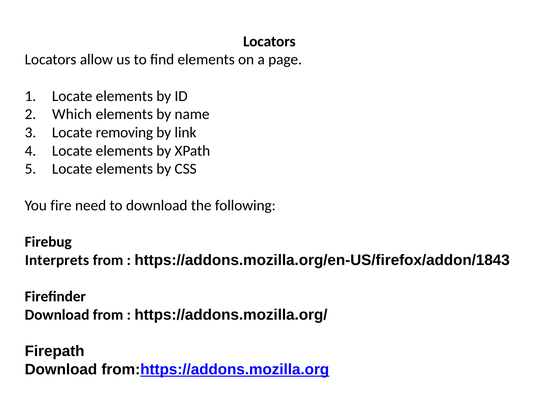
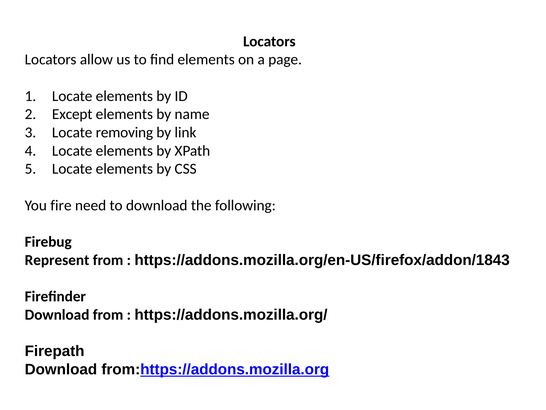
Which: Which -> Except
Interprets: Interprets -> Represent
